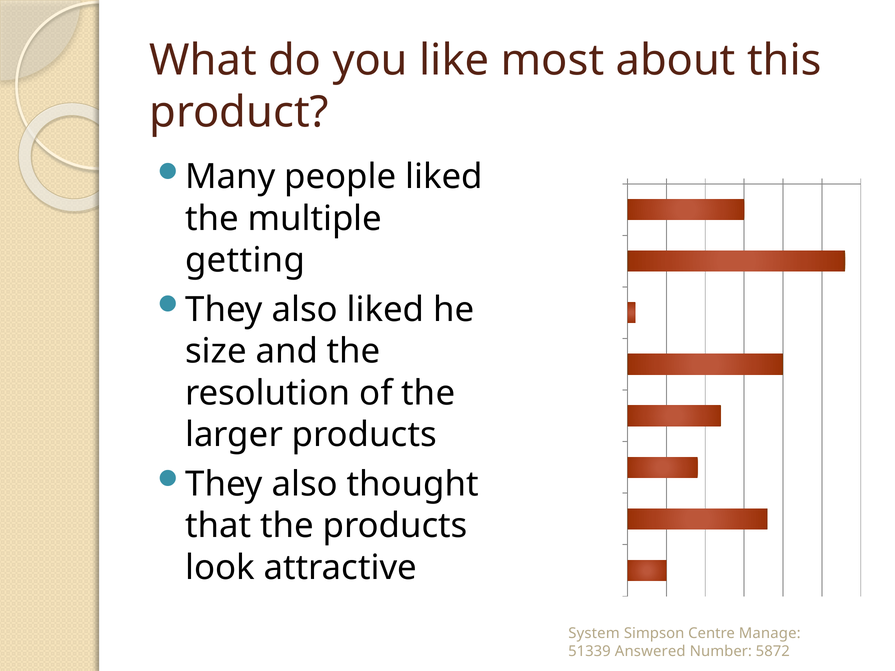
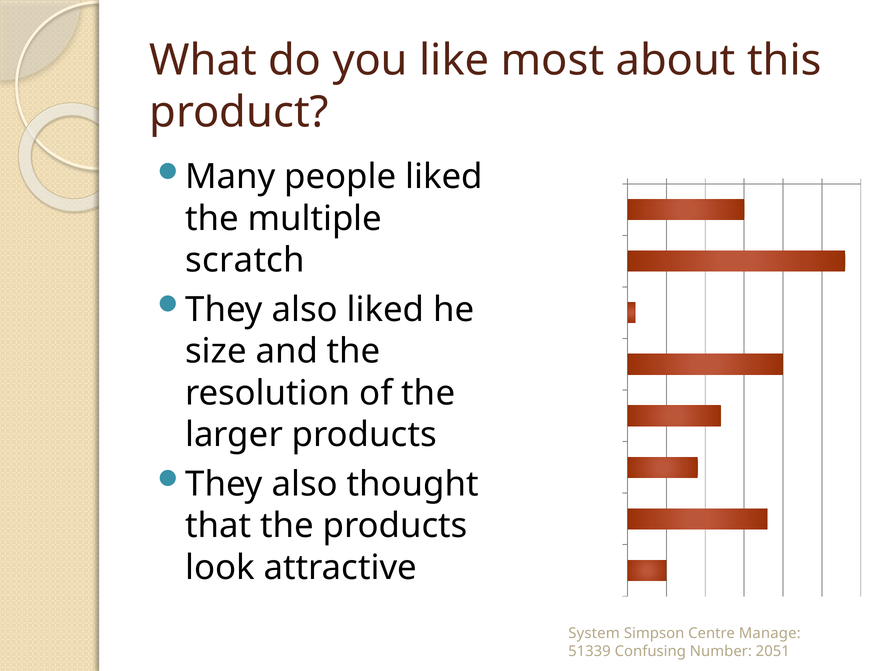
getting: getting -> scratch
Answered: Answered -> Confusing
5872: 5872 -> 2051
